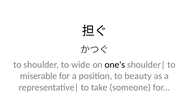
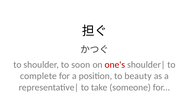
wide: wide -> soon
one's colour: black -> red
miserable: miserable -> complete
